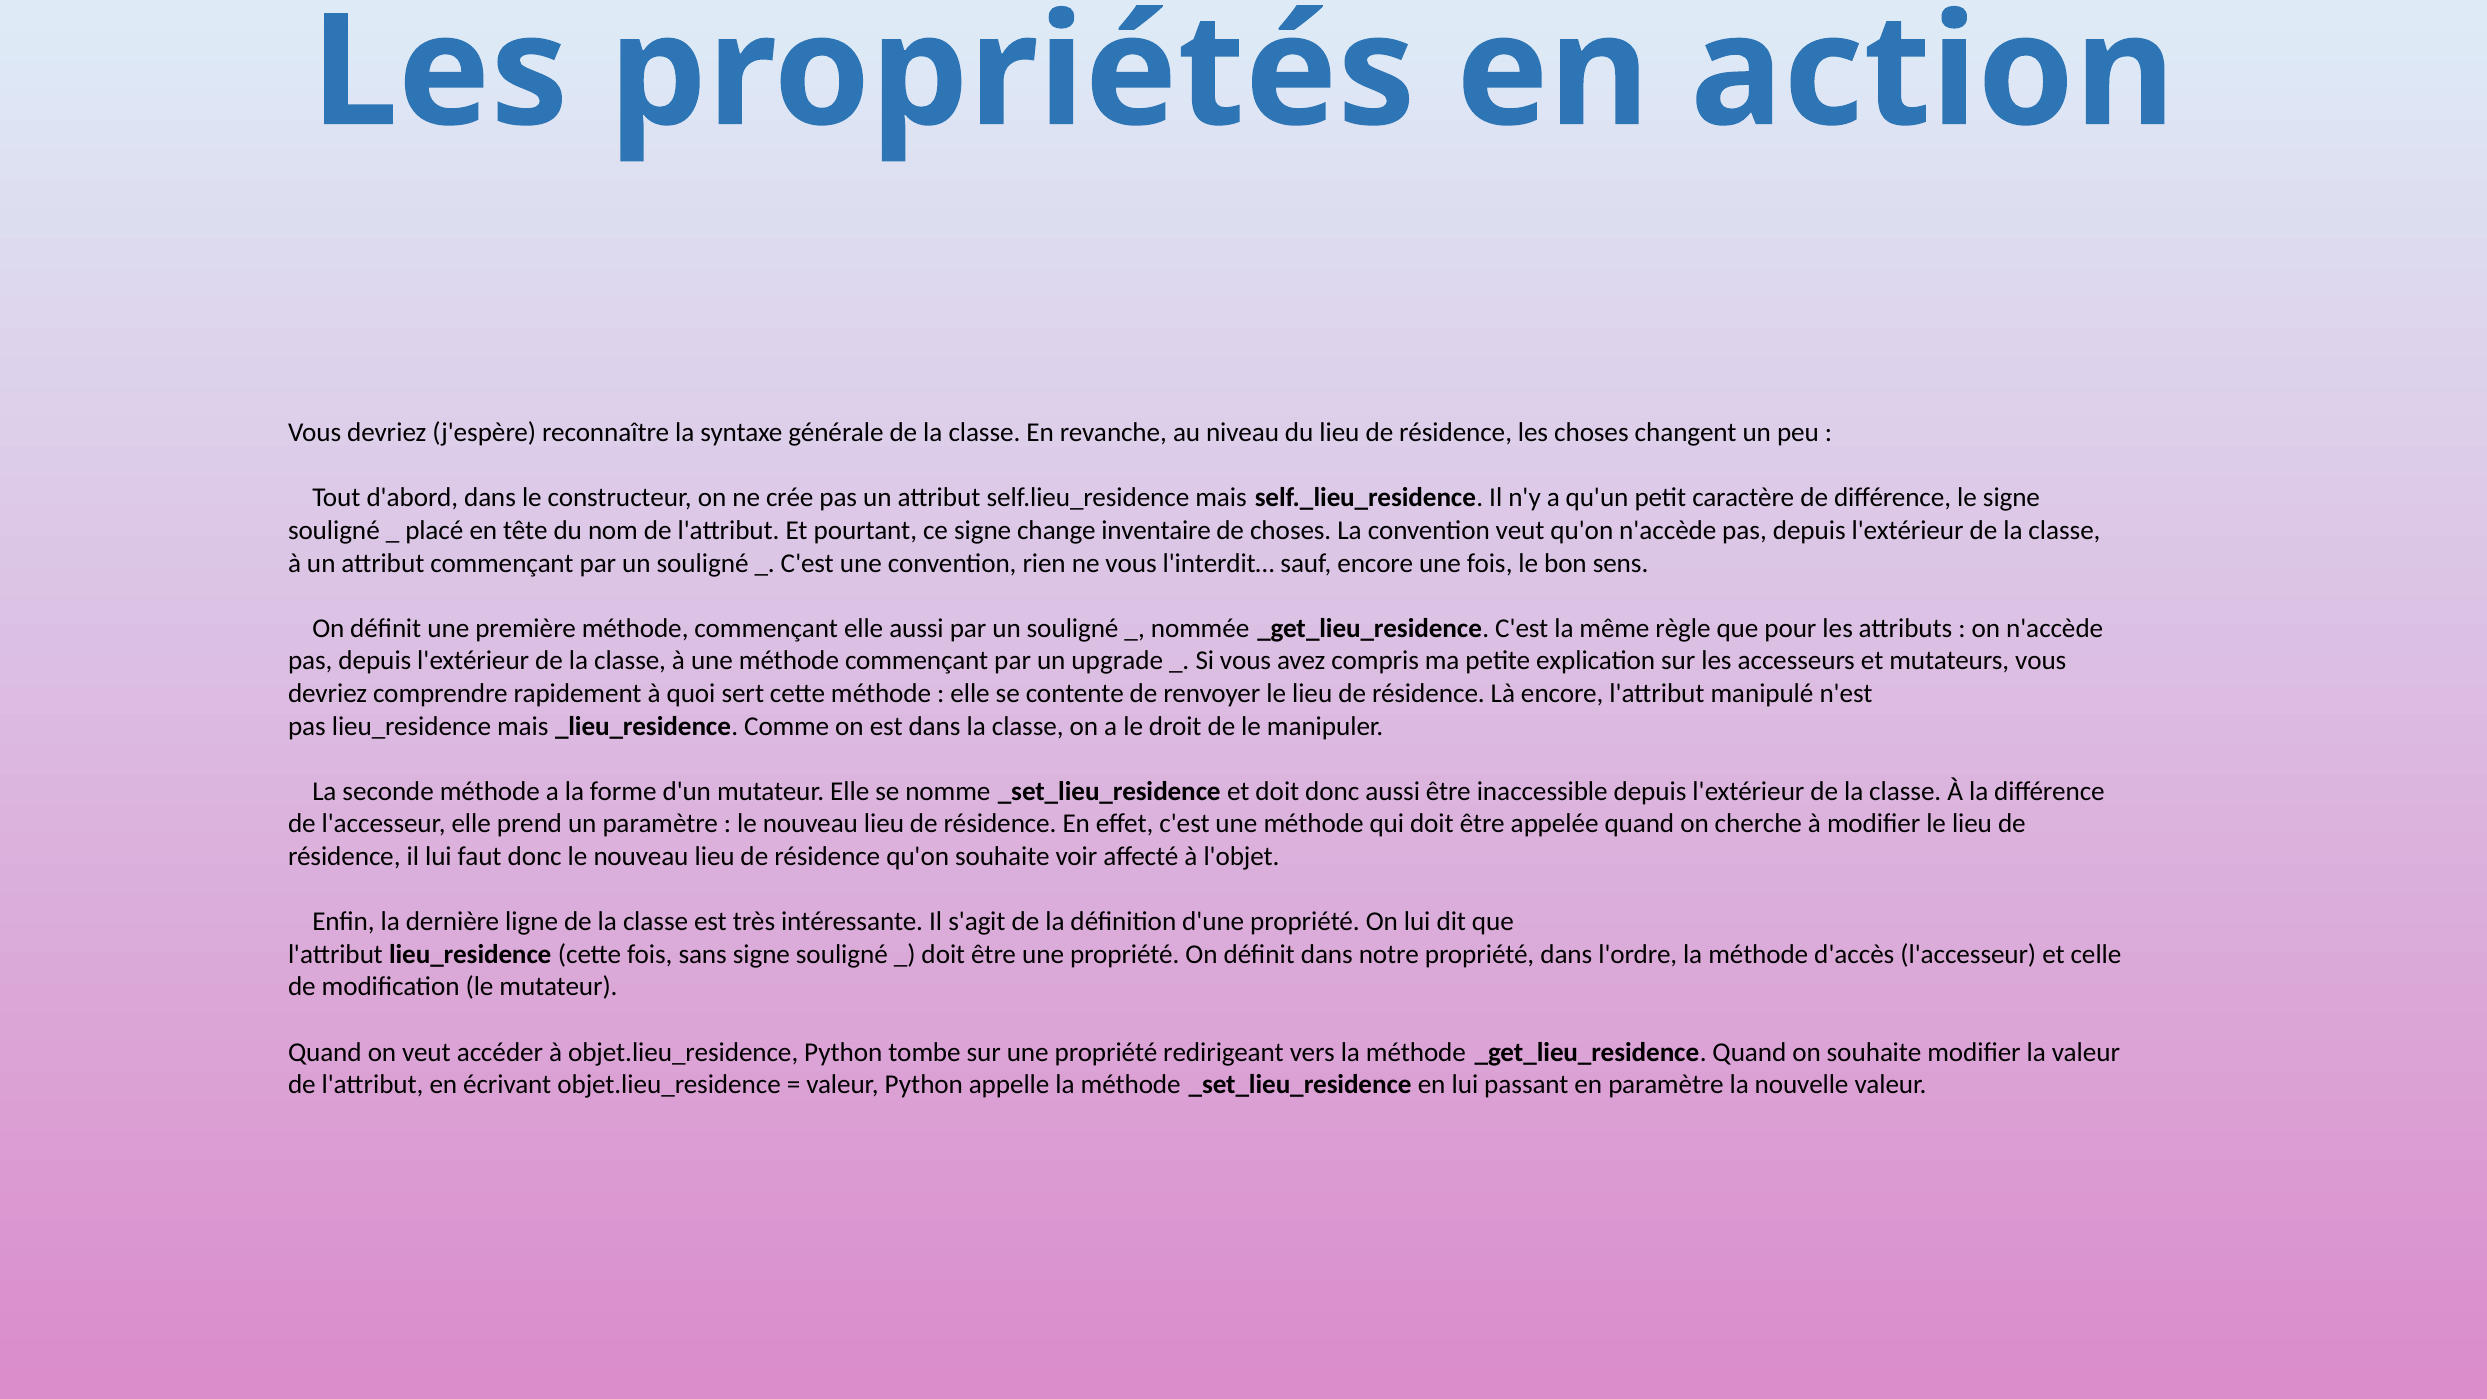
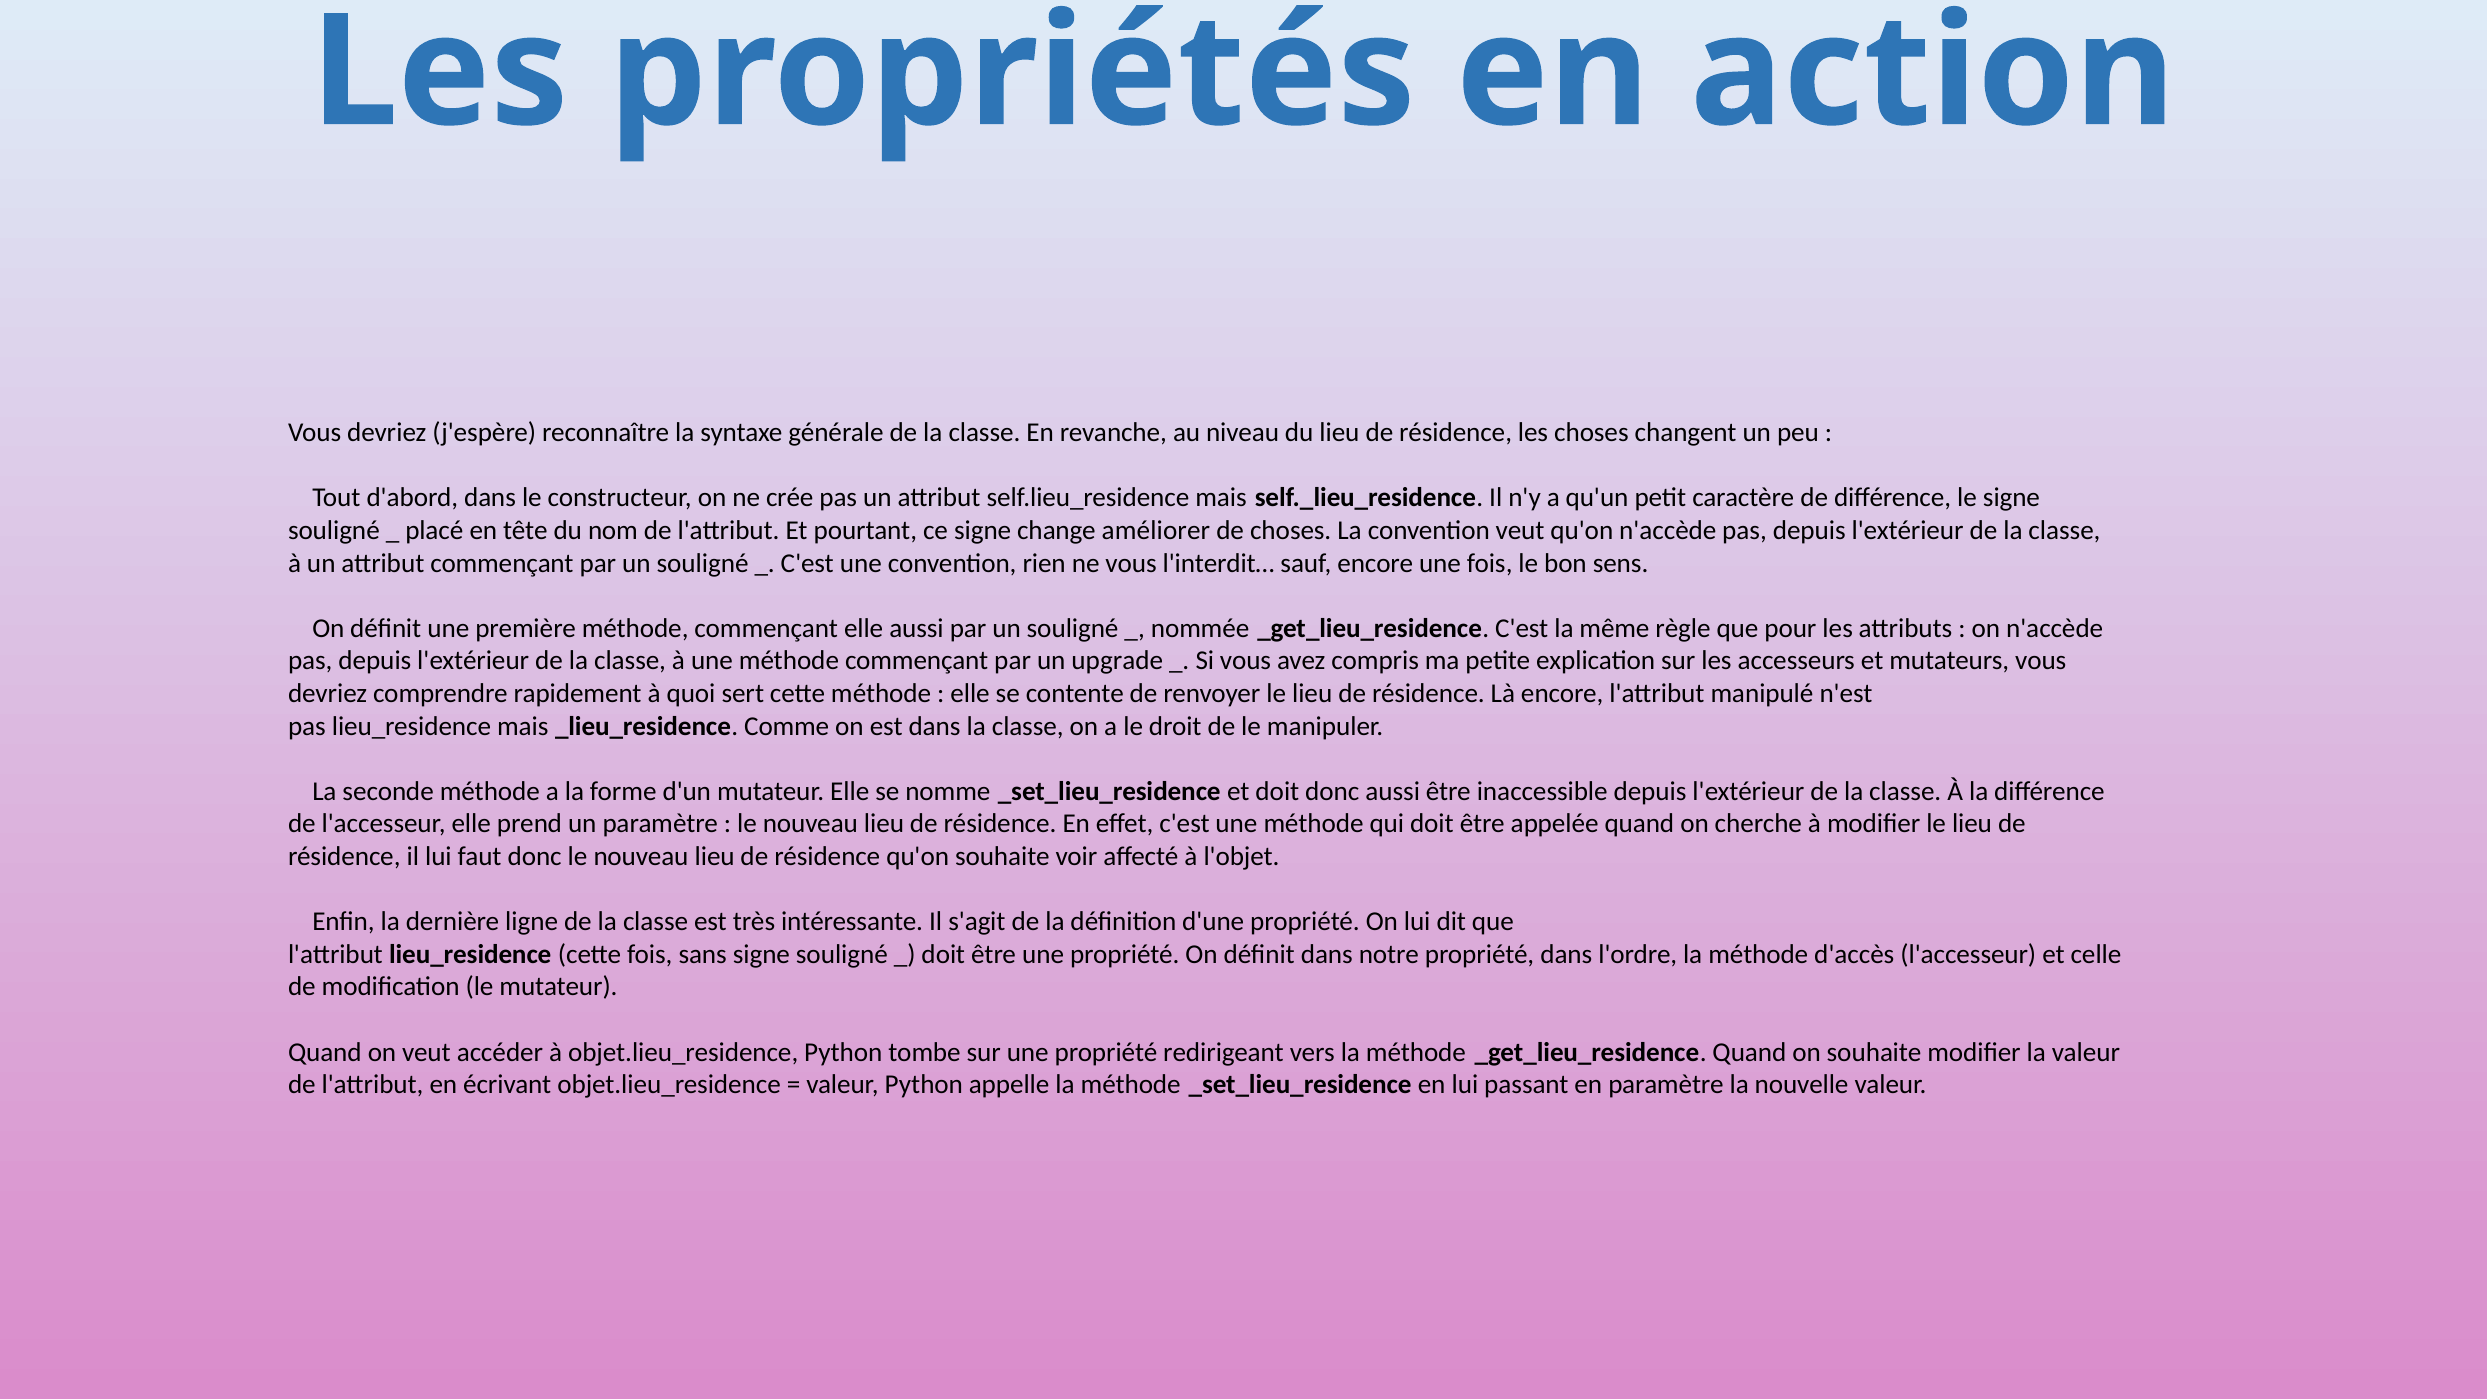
inventaire: inventaire -> améliorer
